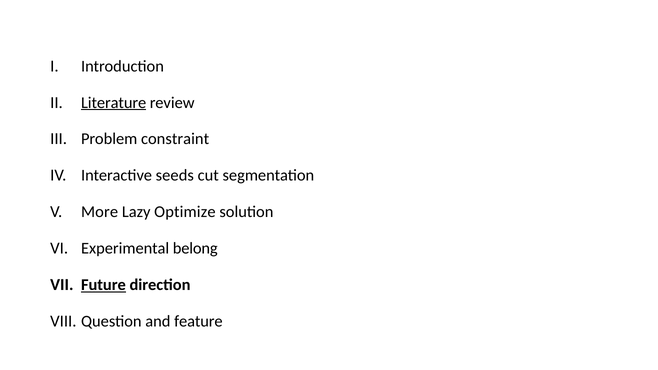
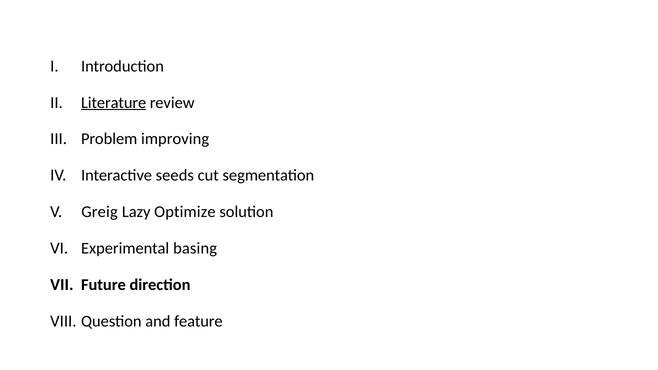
constraint: constraint -> improving
More: More -> Greig
belong: belong -> basing
Future underline: present -> none
